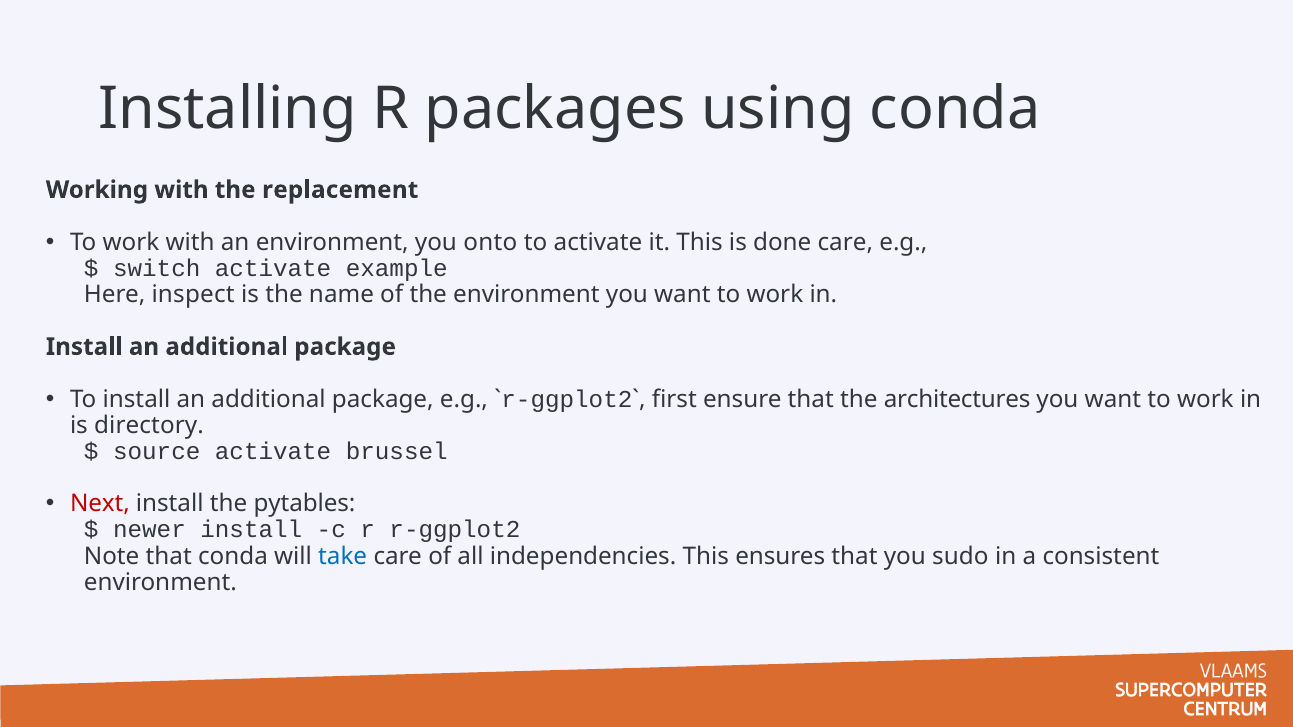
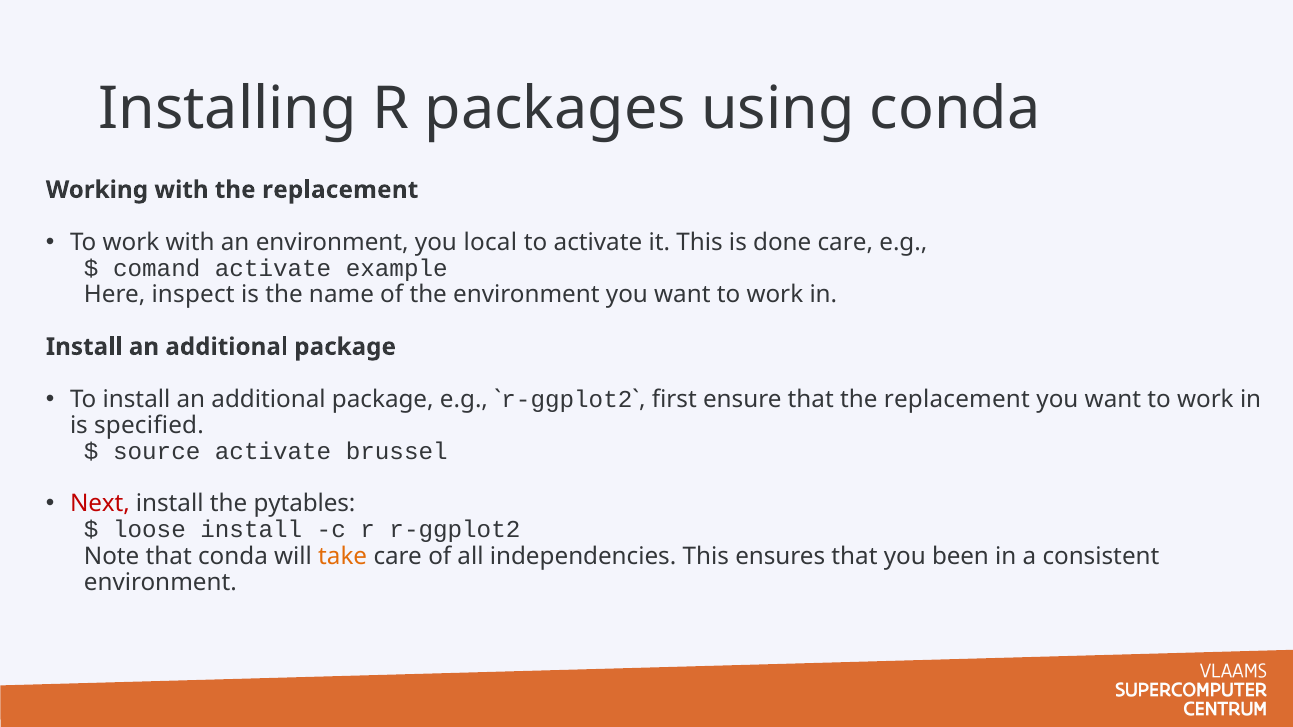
onto: onto -> local
switch: switch -> comand
that the architectures: architectures -> replacement
directory: directory -> specified
newer: newer -> loose
take colour: blue -> orange
sudo: sudo -> been
